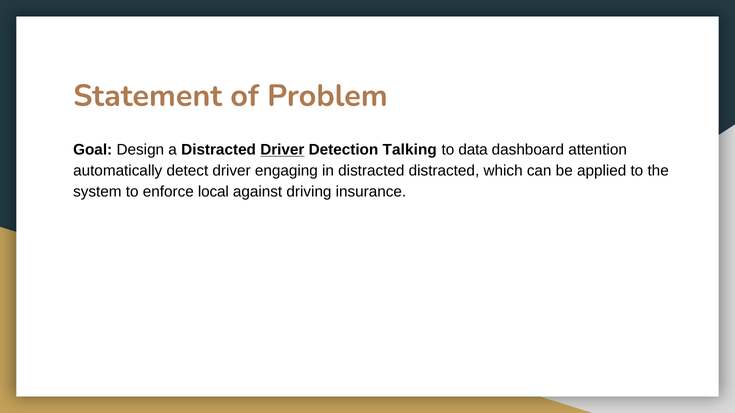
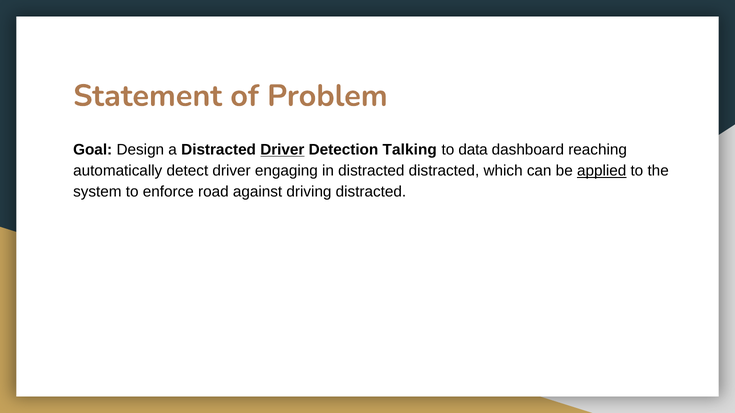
attention: attention -> reaching
applied underline: none -> present
local: local -> road
driving insurance: insurance -> distracted
